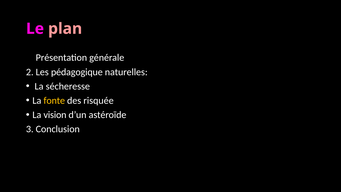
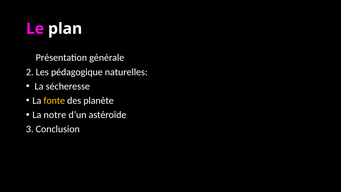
plan colour: pink -> white
risquée: risquée -> planète
vision: vision -> notre
